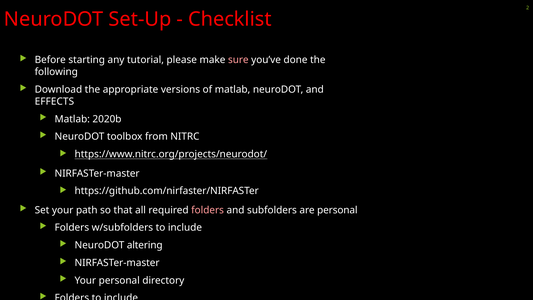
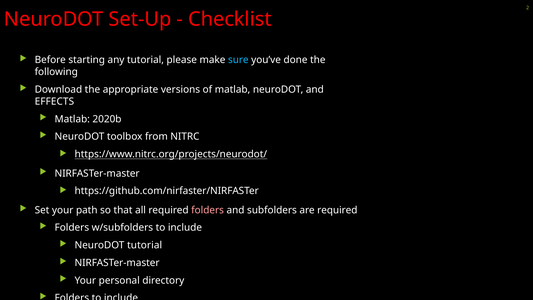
sure colour: pink -> light blue
are personal: personal -> required
NeuroDOT altering: altering -> tutorial
